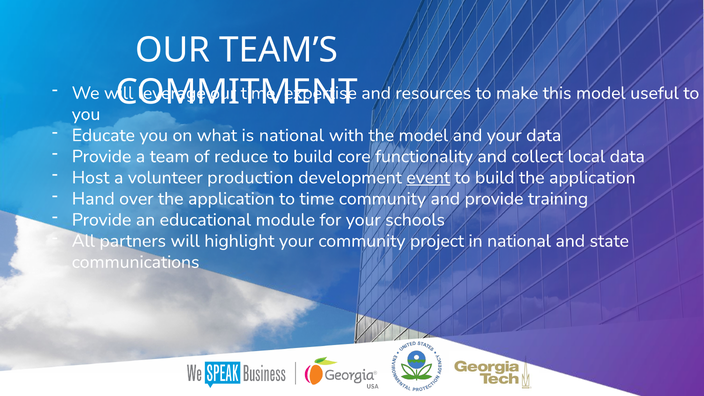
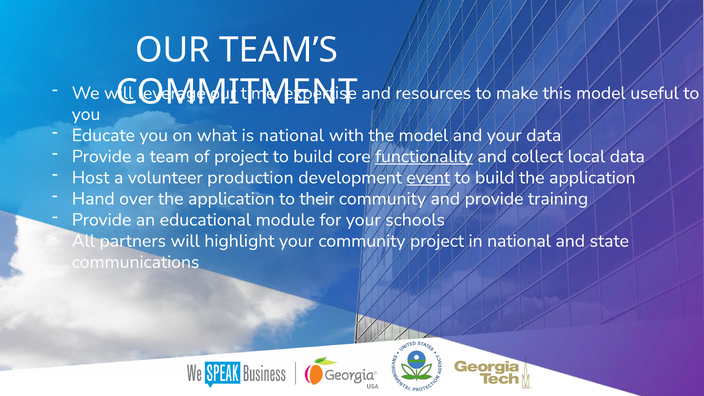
of reduce: reduce -> project
functionality underline: none -> present
to time: time -> their
